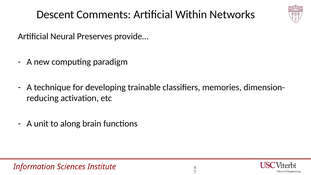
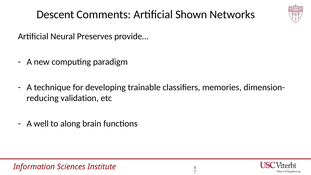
Within: Within -> Shown
activation: activation -> validation
unit: unit -> well
